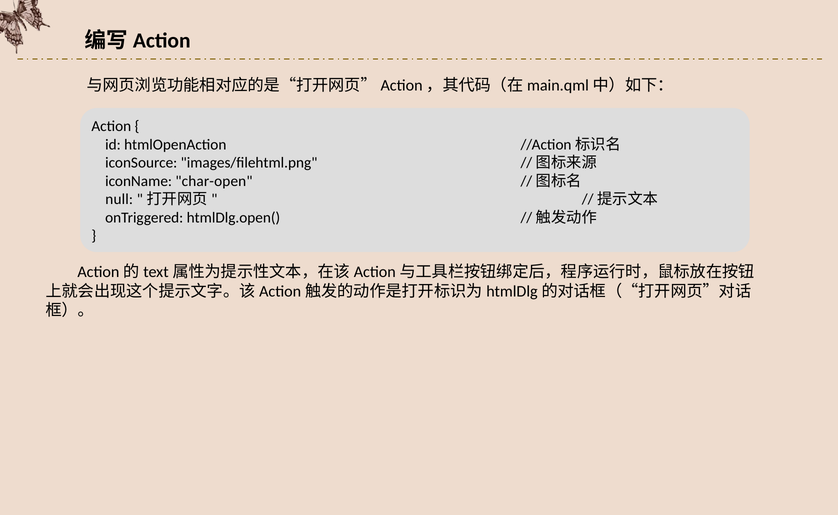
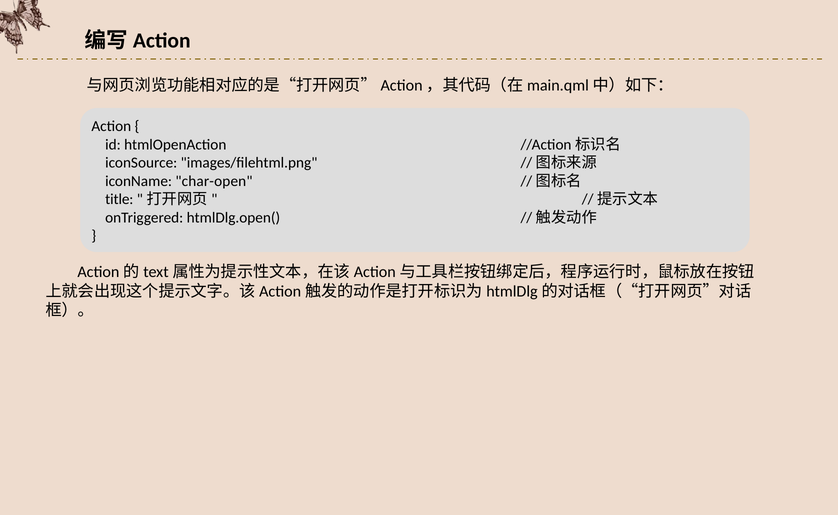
null: null -> title
